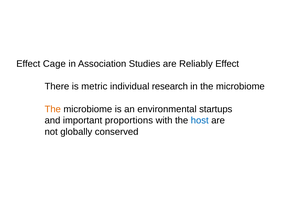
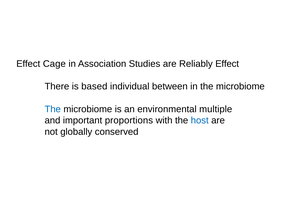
metric: metric -> based
research: research -> between
The at (53, 109) colour: orange -> blue
startups: startups -> multiple
